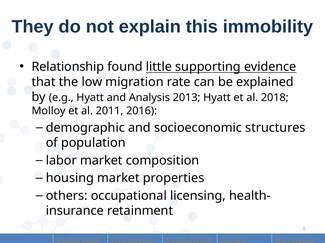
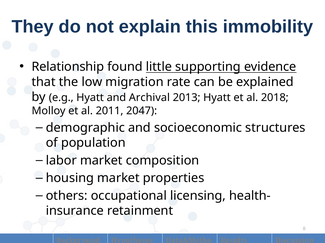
Analysis: Analysis -> Archival
2016: 2016 -> 2047
